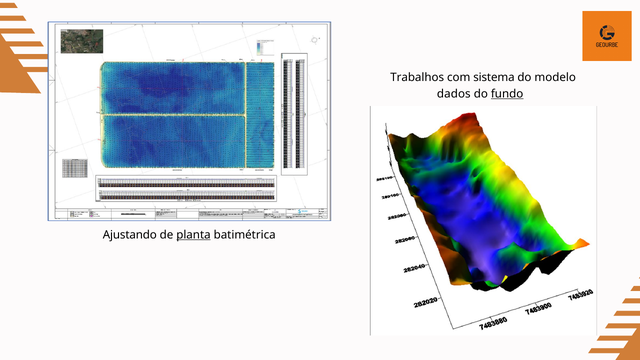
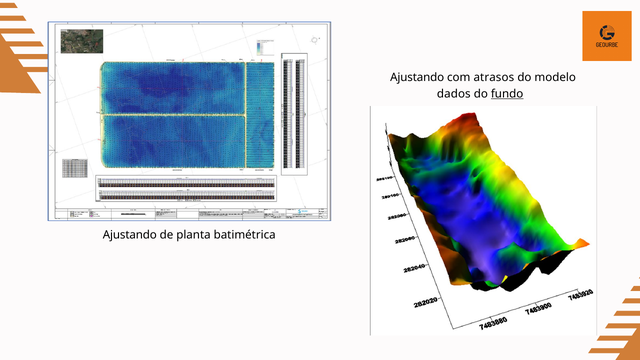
Trabalhos at (417, 78): Trabalhos -> Ajustando
sistema: sistema -> atrasos
planta underline: present -> none
